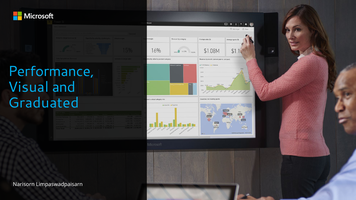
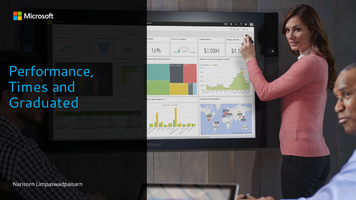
Visual: Visual -> Times
